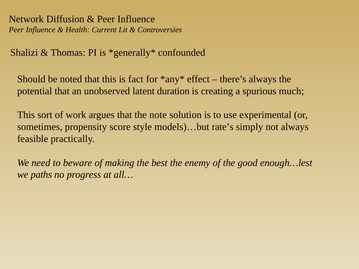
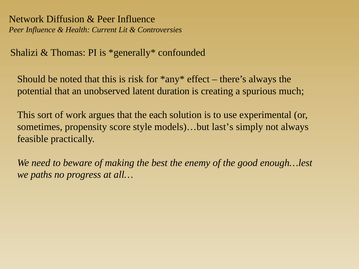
fact: fact -> risk
note: note -> each
rate’s: rate’s -> last’s
